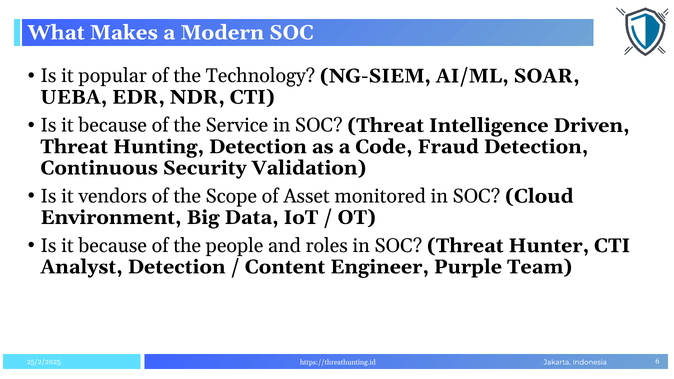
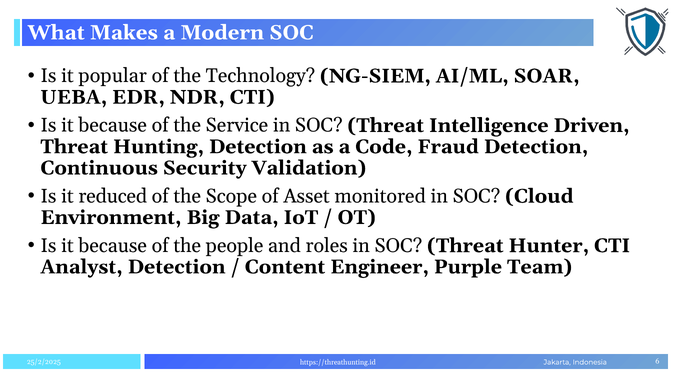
vendors: vendors -> reduced
